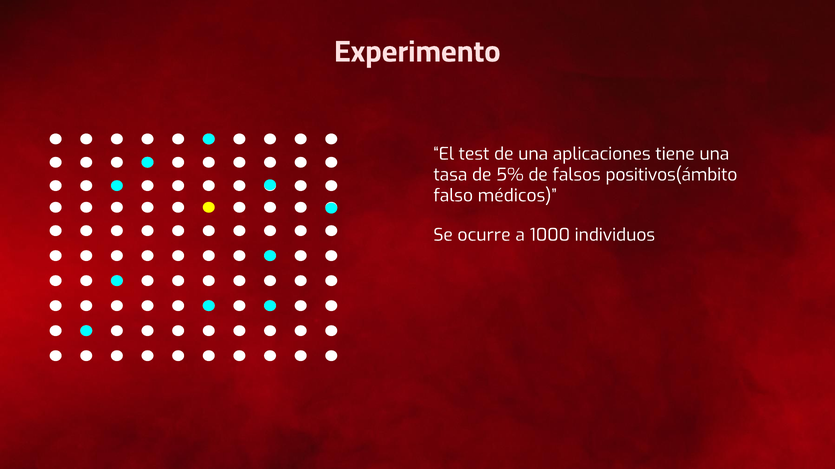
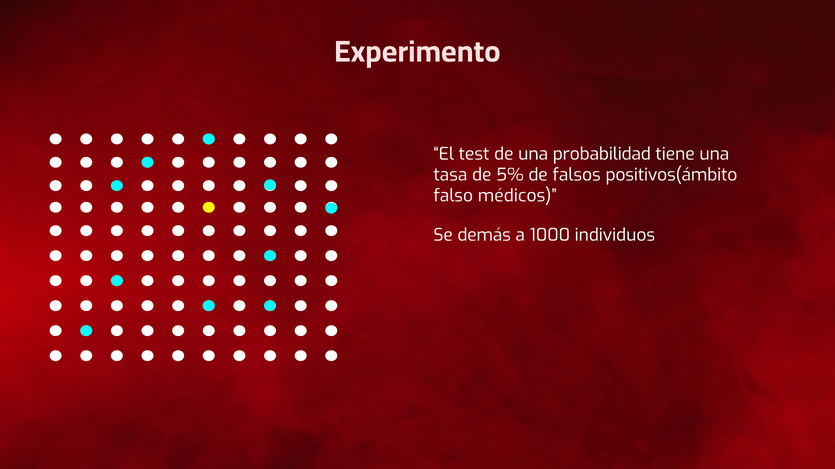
aplicaciones: aplicaciones -> probabilidad
ocurre: ocurre -> demás
